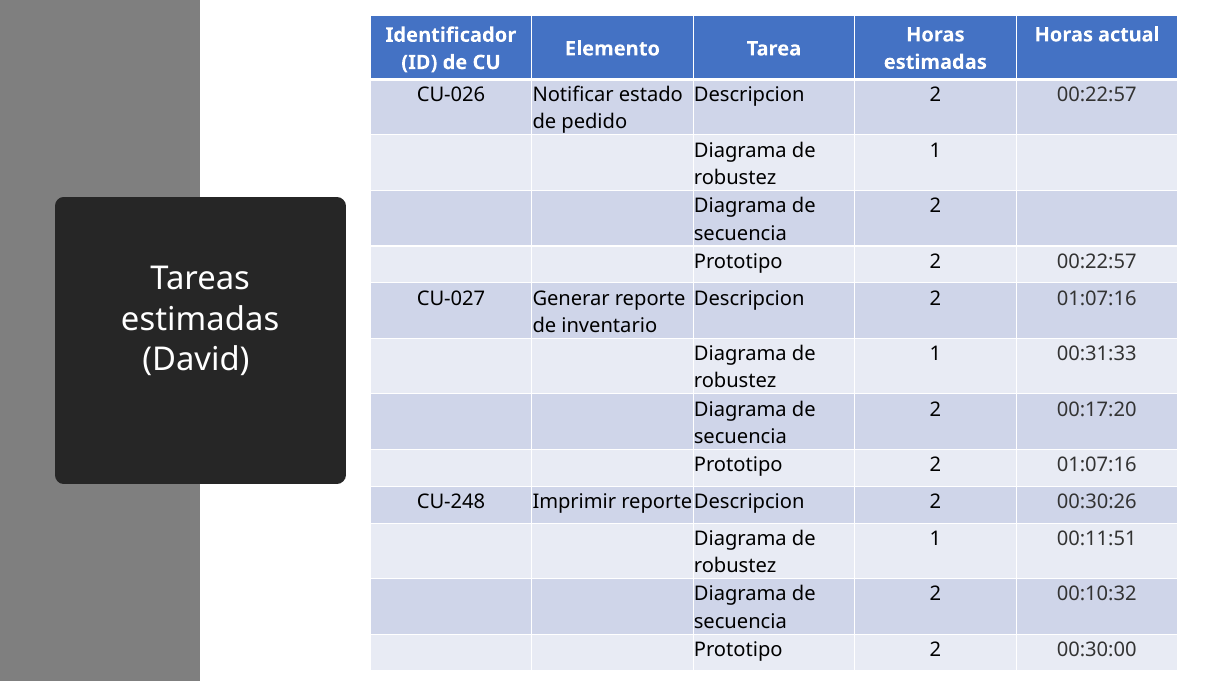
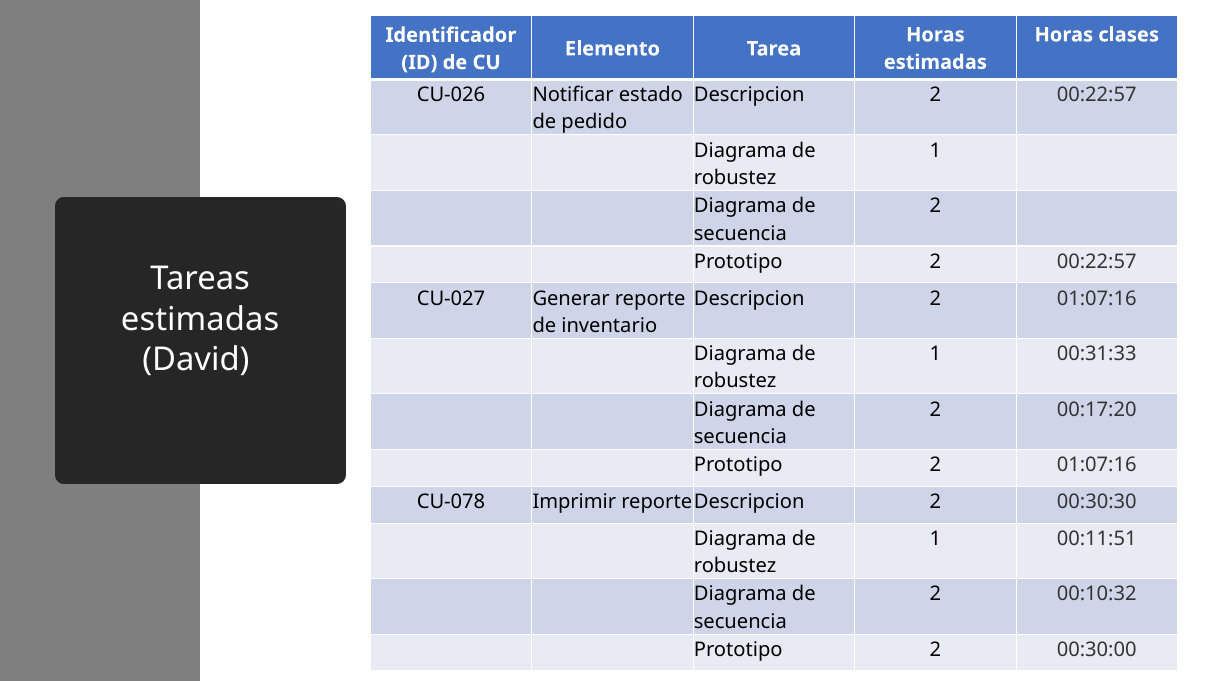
actual: actual -> clases
CU-248: CU-248 -> CU-078
00:30:26: 00:30:26 -> 00:30:30
